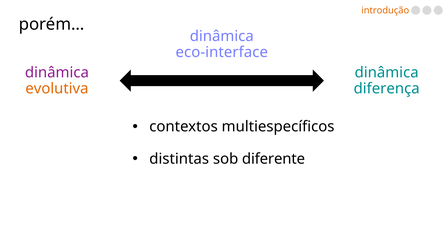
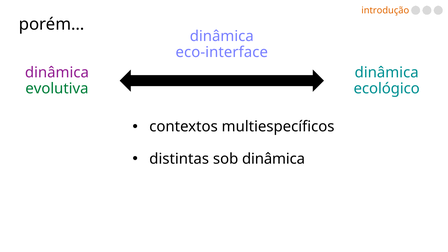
evolutiva colour: orange -> green
diferença: diferença -> ecológico
sob diferente: diferente -> dinâmica
